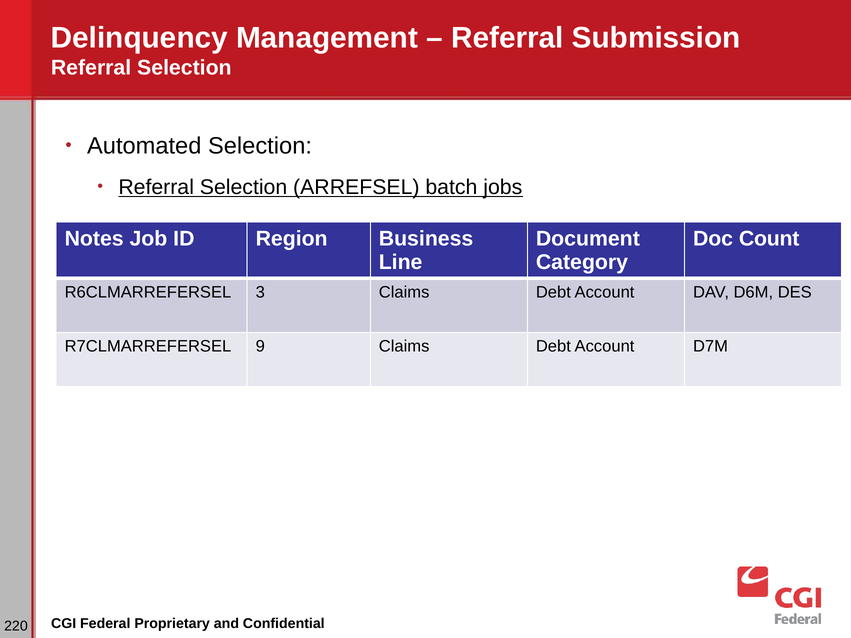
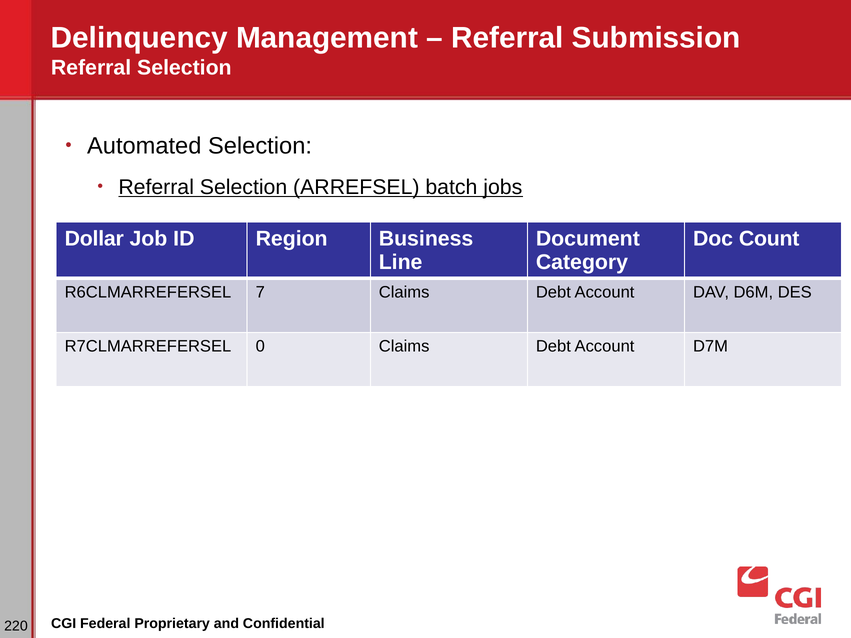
Notes: Notes -> Dollar
3: 3 -> 7
9: 9 -> 0
